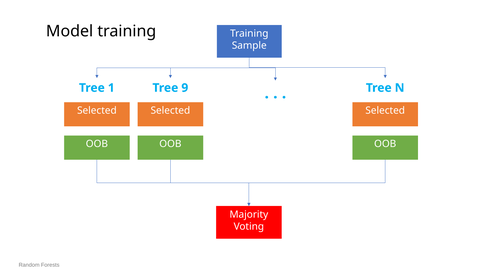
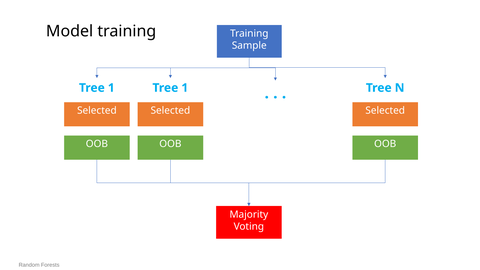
9 at (185, 88): 9 -> 1
